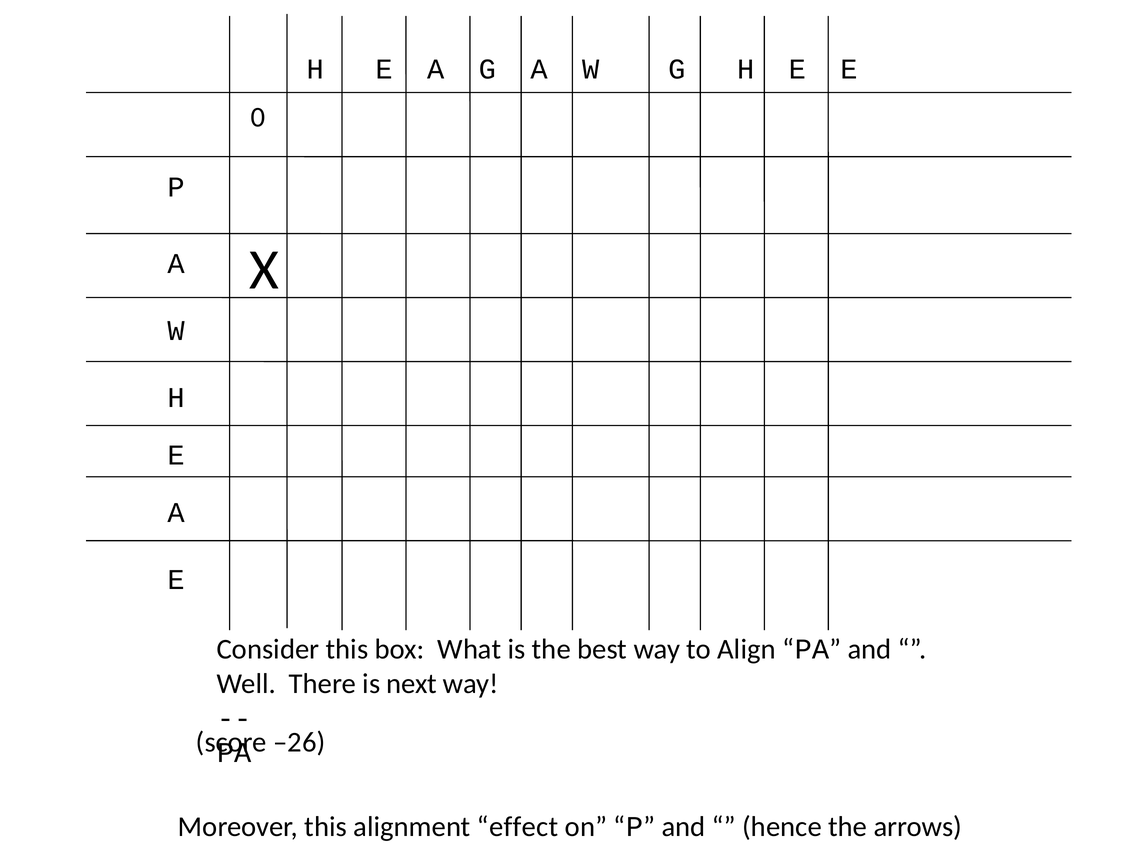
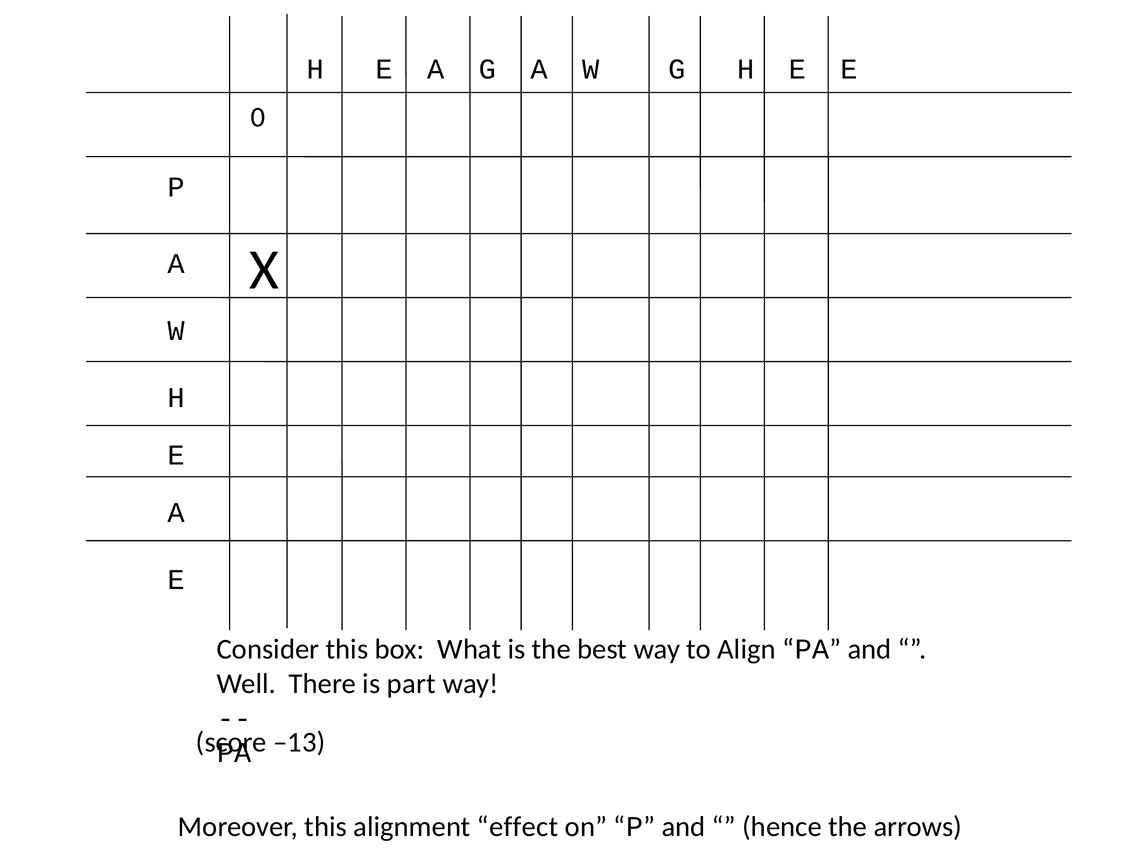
next: next -> part
–26: –26 -> –13
